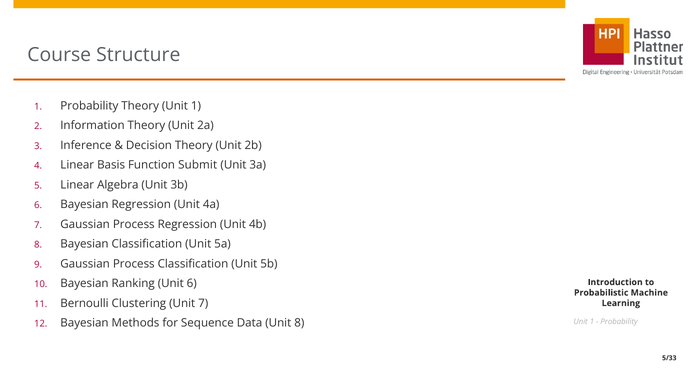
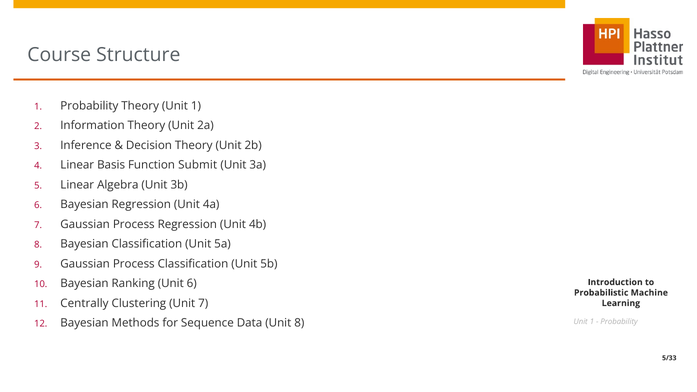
Bernoulli: Bernoulli -> Centrally
